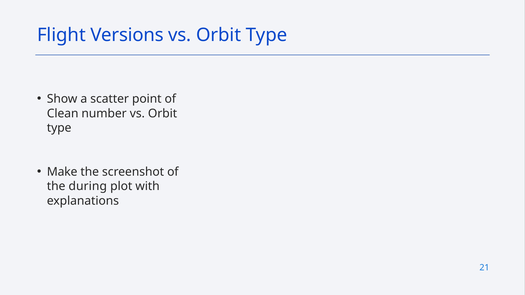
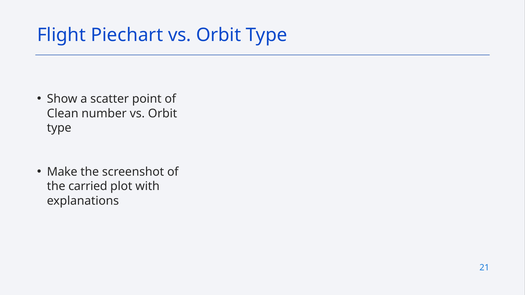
Versions: Versions -> Piechart
during: during -> carried
